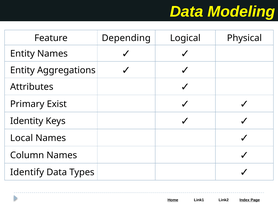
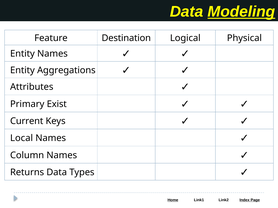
Modeling underline: none -> present
Depending: Depending -> Destination
Identity: Identity -> Current
Identify: Identify -> Returns
